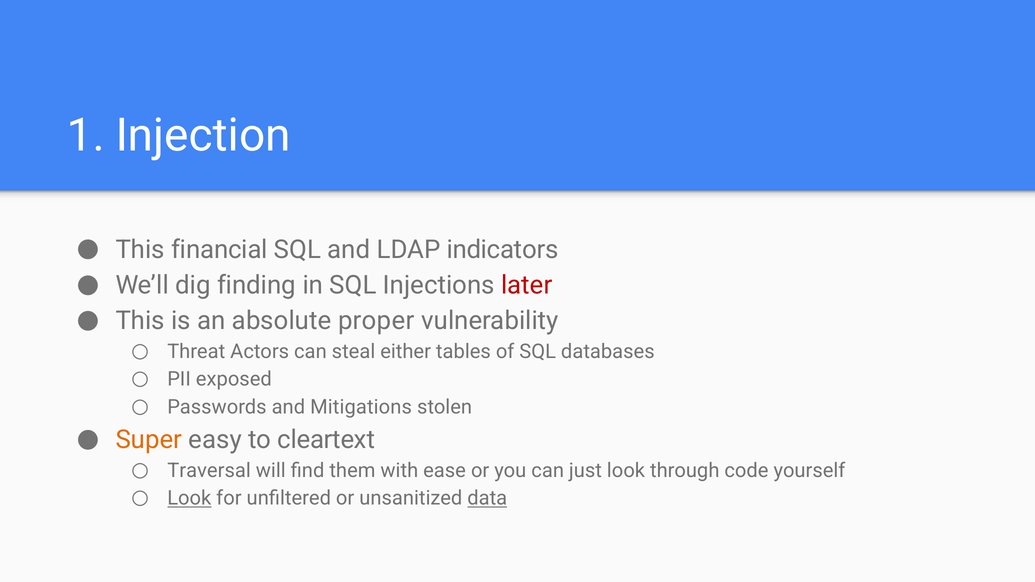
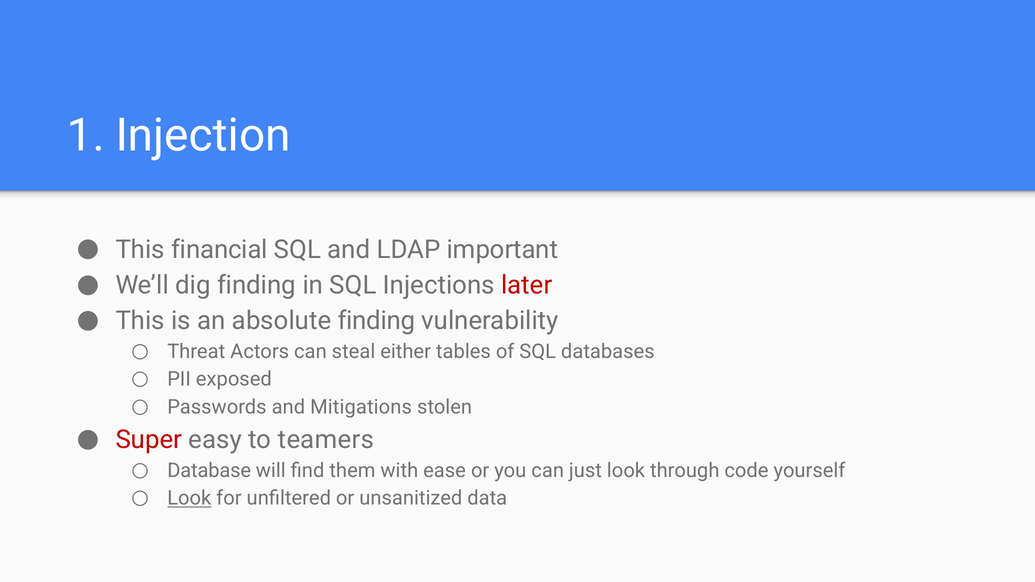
indicators: indicators -> important
absolute proper: proper -> finding
Super colour: orange -> red
cleartext: cleartext -> teamers
Traversal: Traversal -> Database
data underline: present -> none
